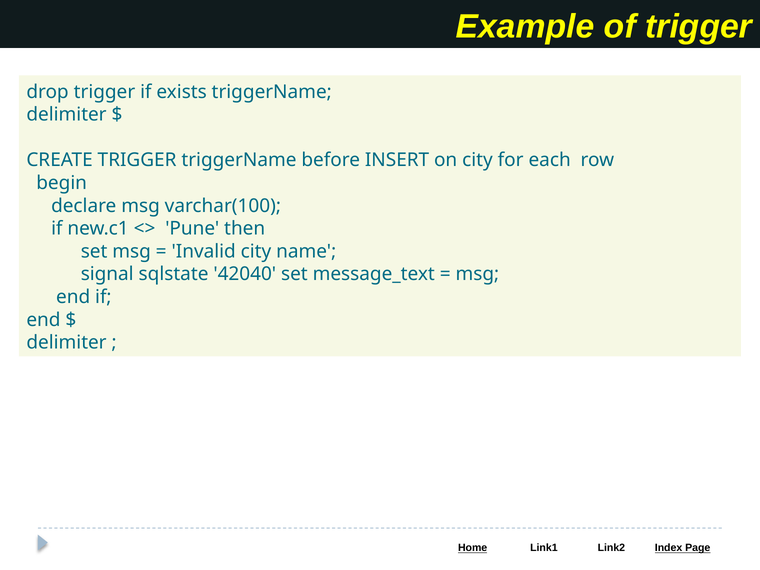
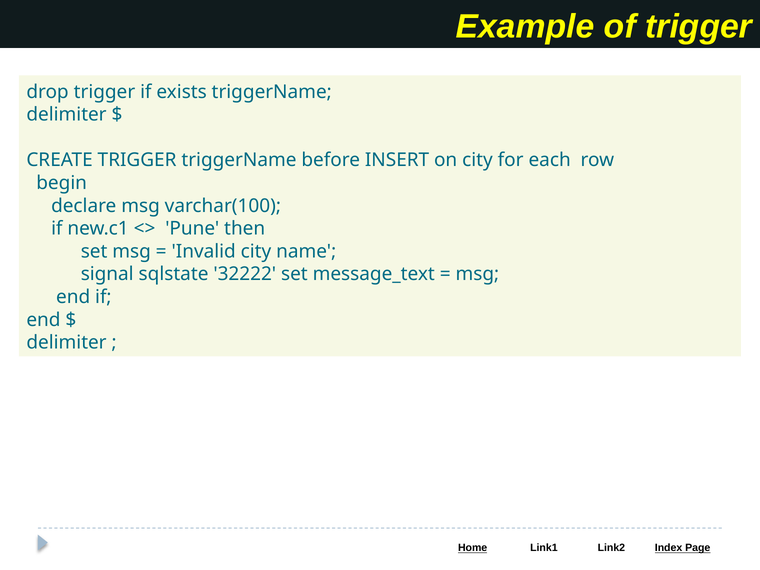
42040: 42040 -> 32222
